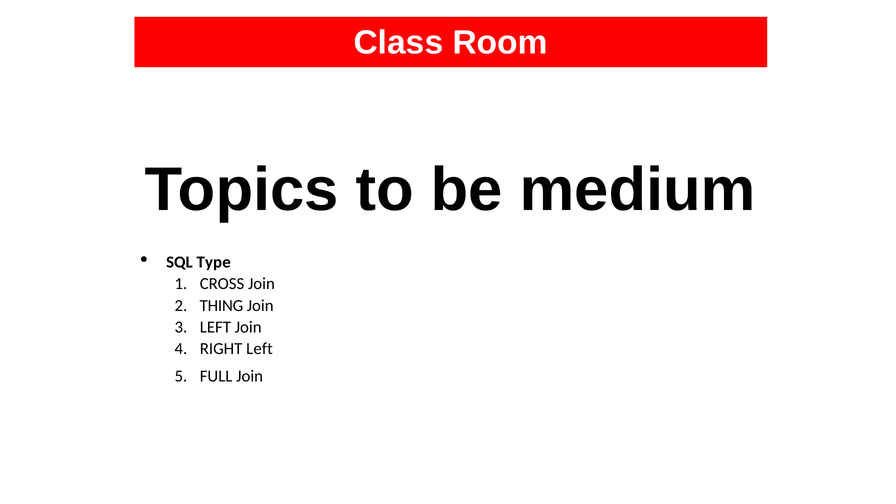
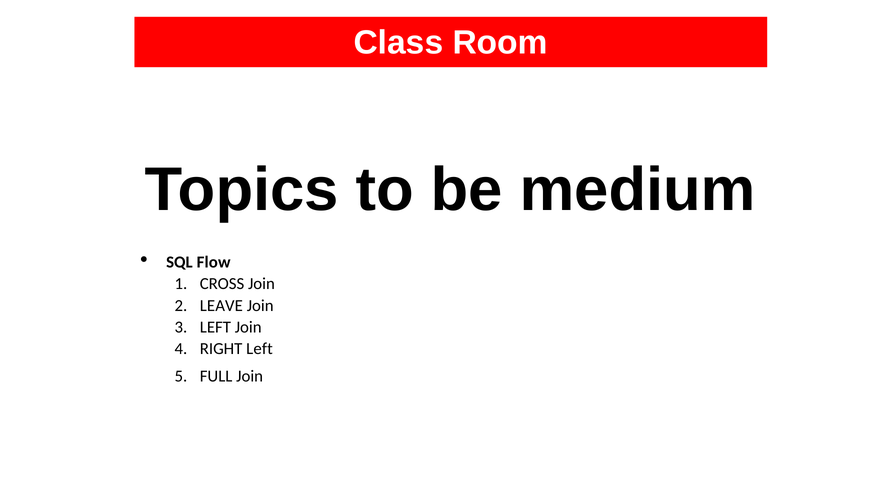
Type: Type -> Flow
THING: THING -> LEAVE
